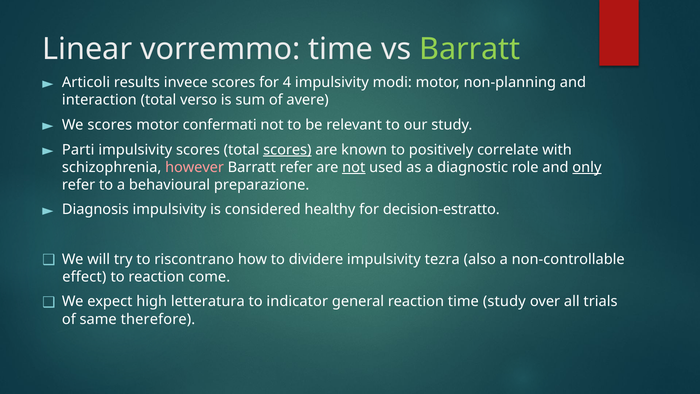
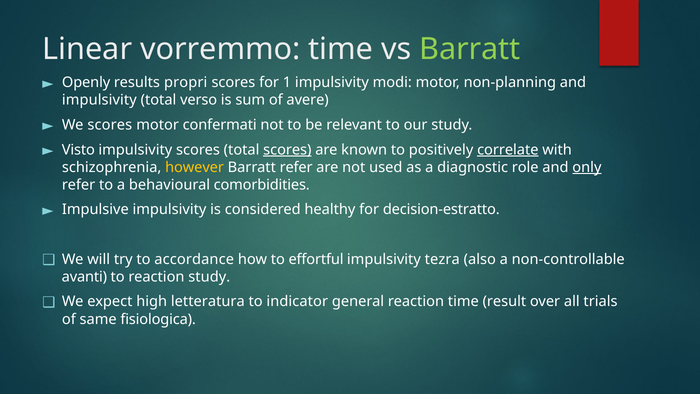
Articoli: Articoli -> Openly
invece: invece -> propri
4: 4 -> 1
interaction at (99, 100): interaction -> impulsivity
Parti: Parti -> Visto
correlate underline: none -> present
however colour: pink -> yellow
not at (354, 167) underline: present -> none
preparazione: preparazione -> comorbidities
Diagnosis: Diagnosis -> Impulsive
riscontrano: riscontrano -> accordance
dividere: dividere -> effortful
effect: effect -> avanti
reaction come: come -> study
time study: study -> result
therefore: therefore -> fisiologica
